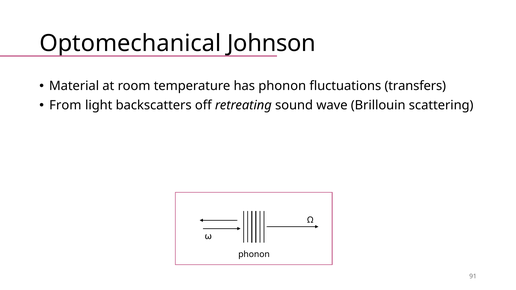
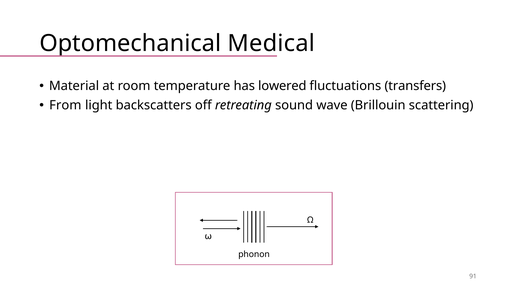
Johnson: Johnson -> Medical
has phonon: phonon -> lowered
